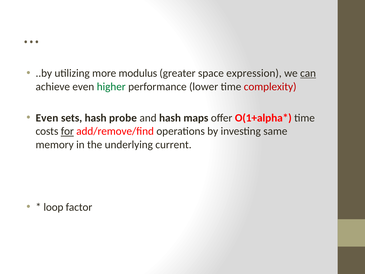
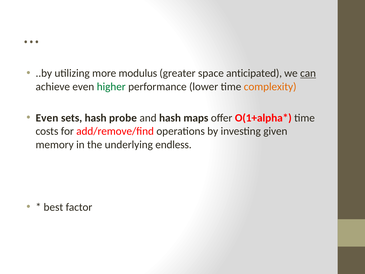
expression: expression -> anticipated
complexity colour: red -> orange
for underline: present -> none
same: same -> given
current: current -> endless
loop: loop -> best
